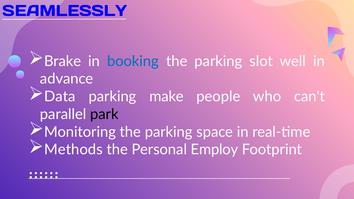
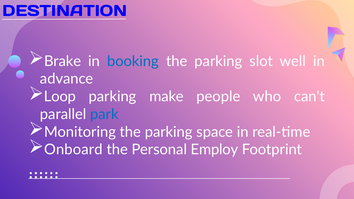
SEAMLESSLY: SEAMLESSLY -> DESTINATION
Data: Data -> Loop
park colour: black -> blue
Methods: Methods -> Onboard
